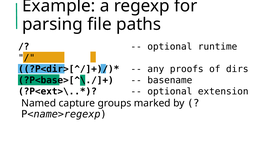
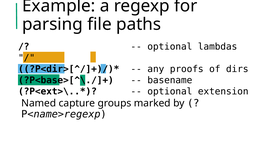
runtime: runtime -> lambdas
